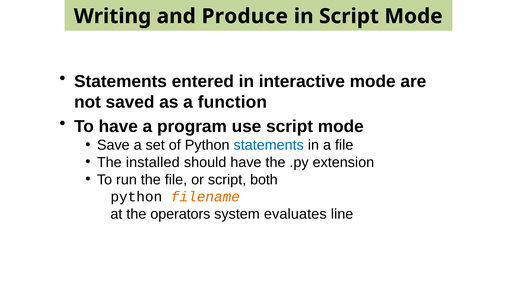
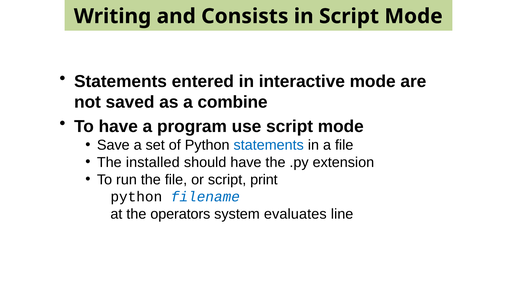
Produce: Produce -> Consists
function: function -> combine
both: both -> print
filename colour: orange -> blue
